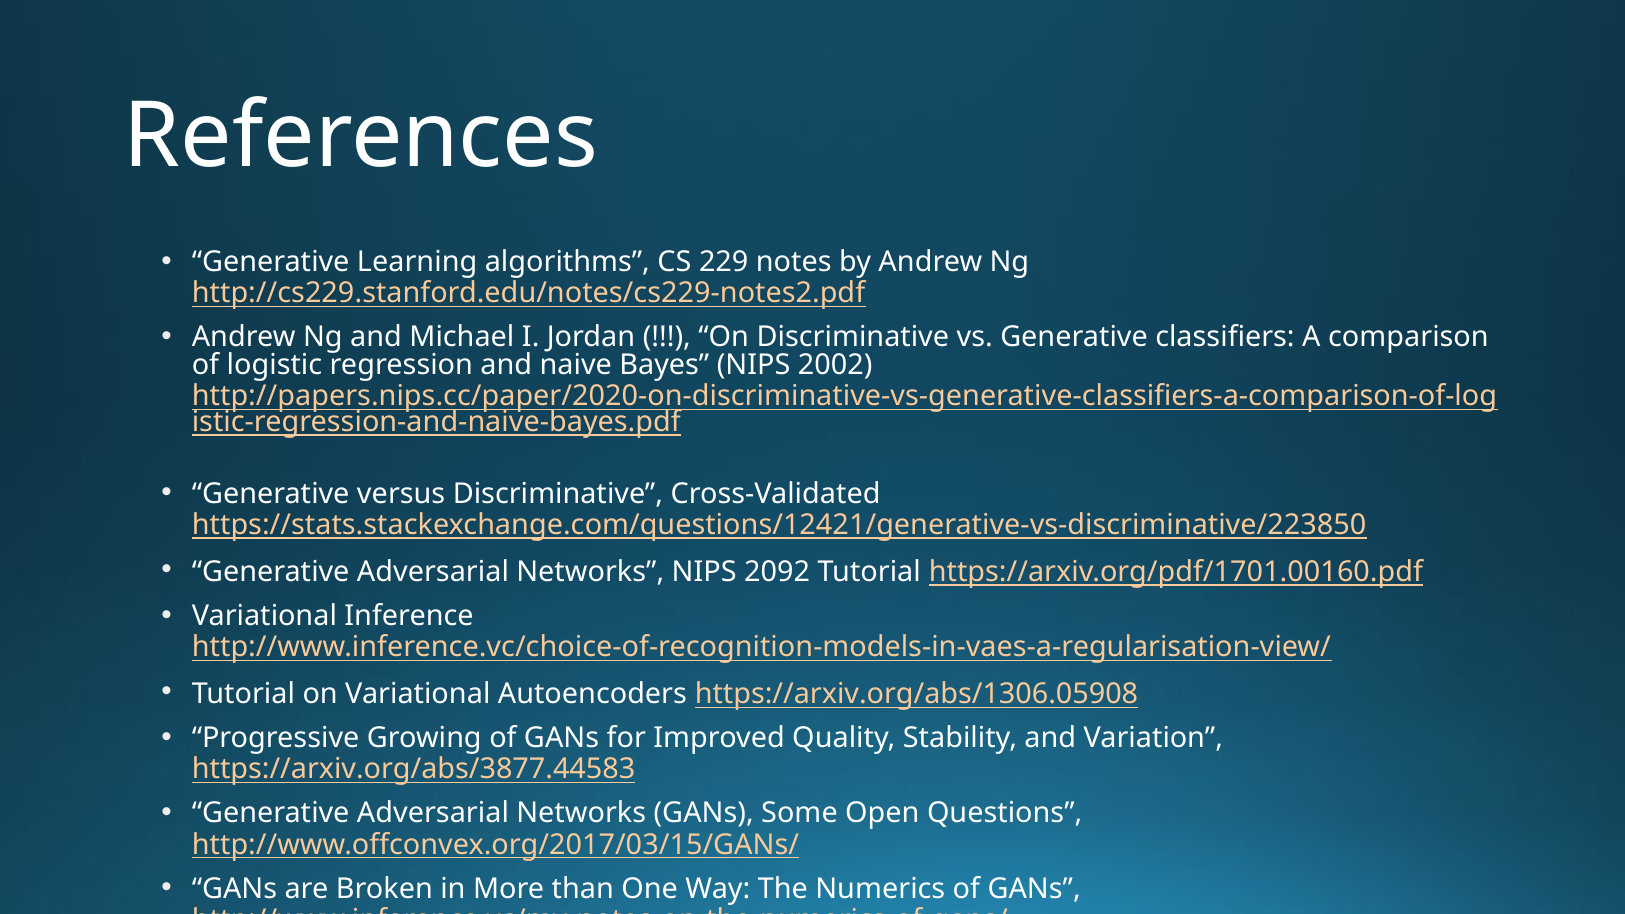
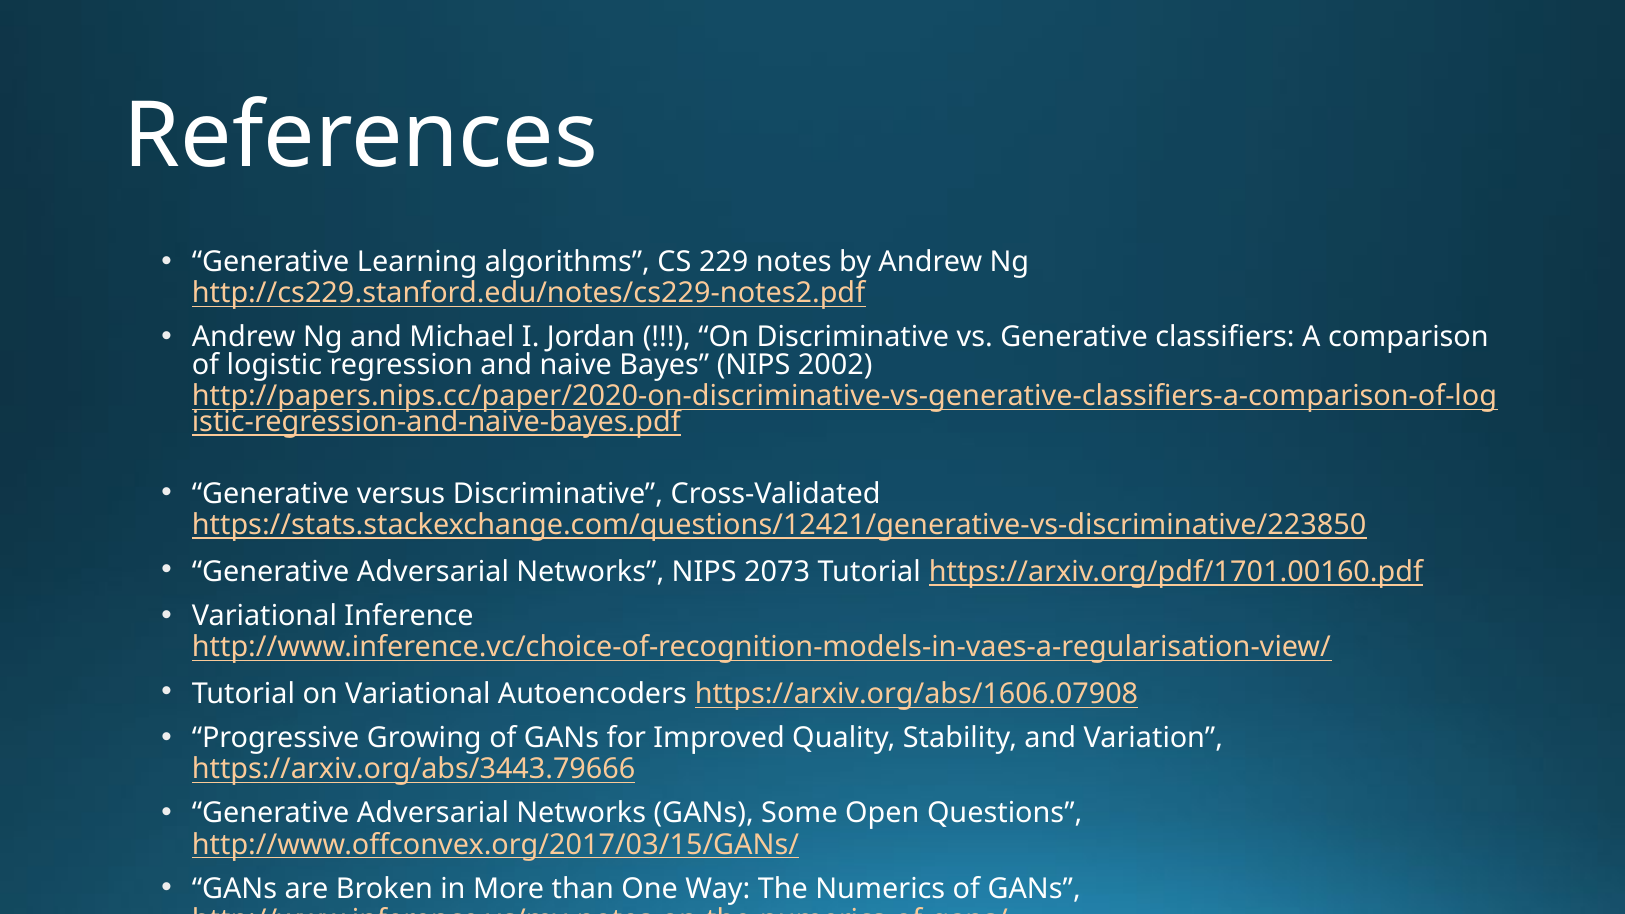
2092: 2092 -> 2073
https://arxiv.org/abs/1306.05908: https://arxiv.org/abs/1306.05908 -> https://arxiv.org/abs/1606.07908
https://arxiv.org/abs/3877.44583: https://arxiv.org/abs/3877.44583 -> https://arxiv.org/abs/3443.79666
